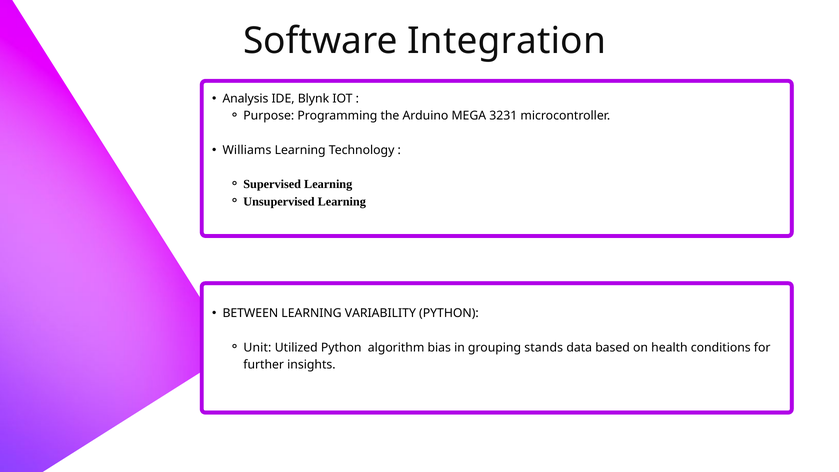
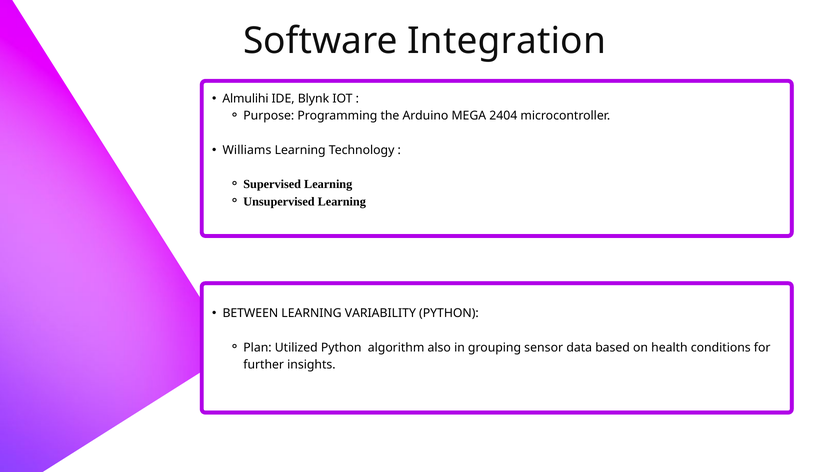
Analysis: Analysis -> Almulihi
3231: 3231 -> 2404
Unit: Unit -> Plan
bias: bias -> also
stands: stands -> sensor
